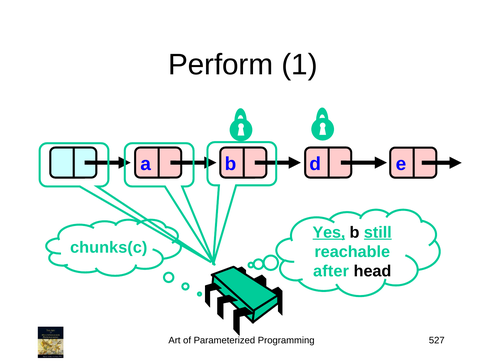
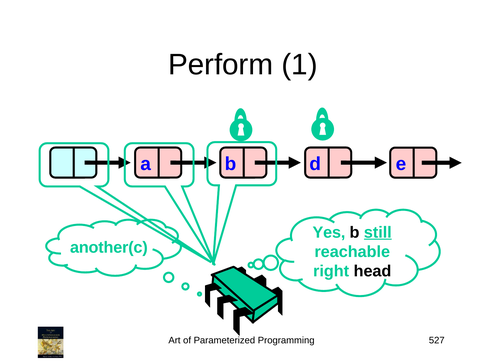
Yes underline: present -> none
chunks(c: chunks(c -> another(c
after: after -> right
